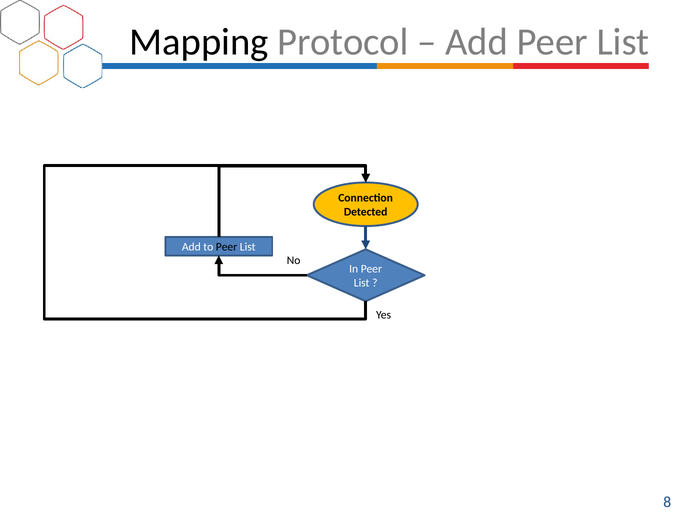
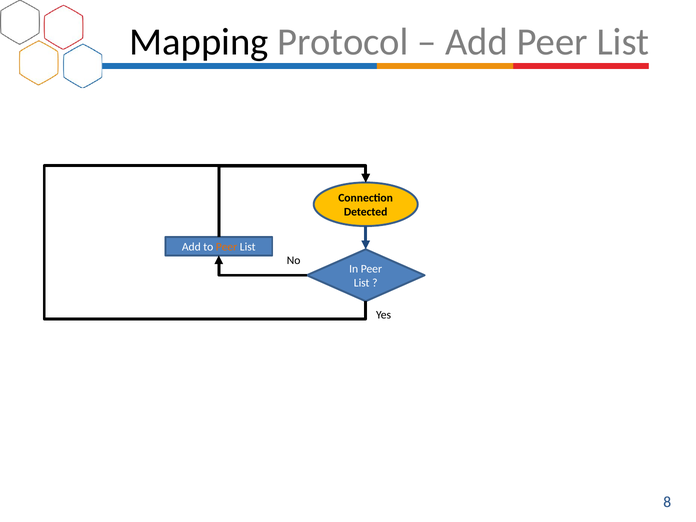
Peer at (227, 247) colour: black -> orange
